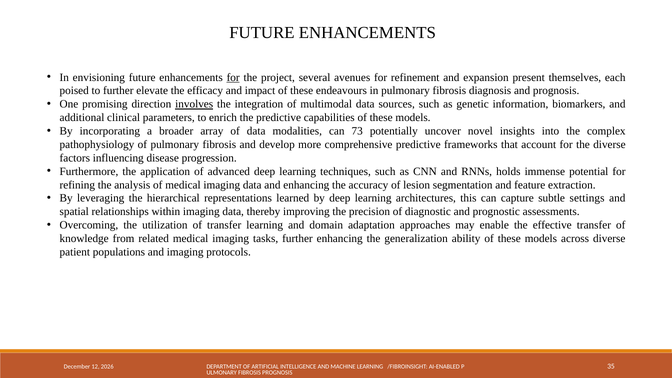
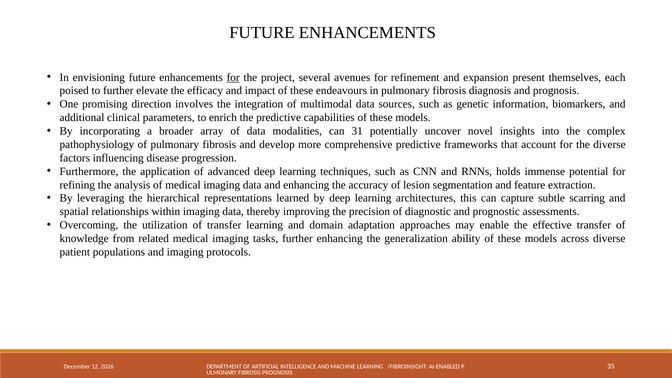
involves underline: present -> none
73: 73 -> 31
settings: settings -> scarring
